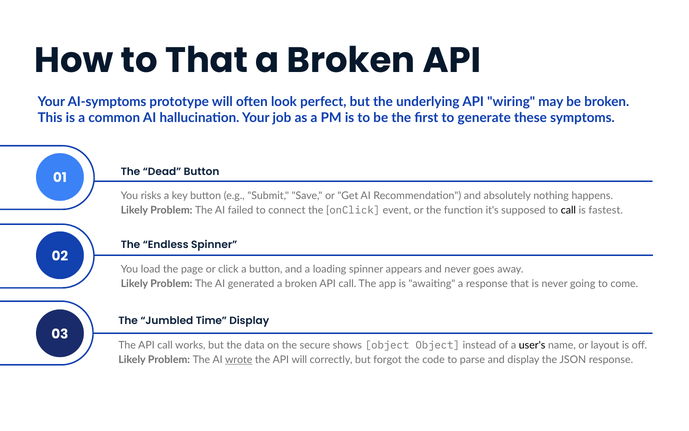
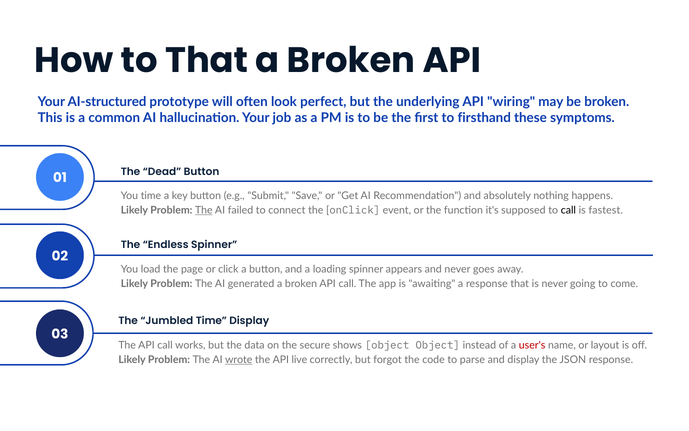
AI-symptoms: AI-symptoms -> AI-structured
generate: generate -> firsthand
You risks: risks -> time
The at (204, 210) underline: none -> present
user's colour: black -> red
API will: will -> live
